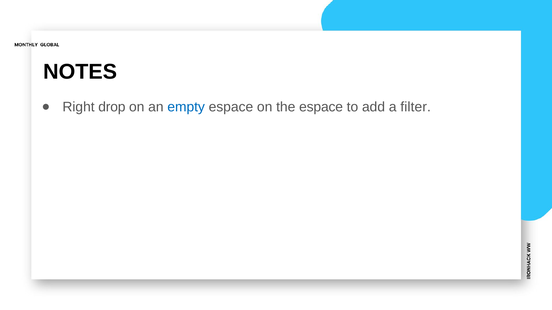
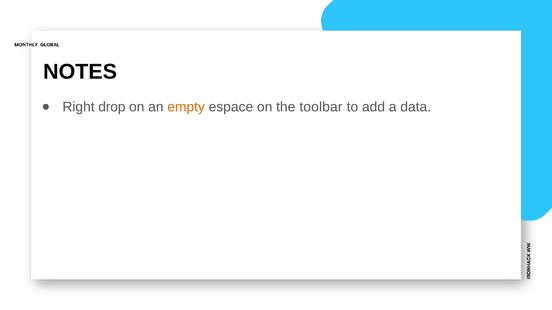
empty colour: blue -> orange
the espace: espace -> toolbar
filter: filter -> data
